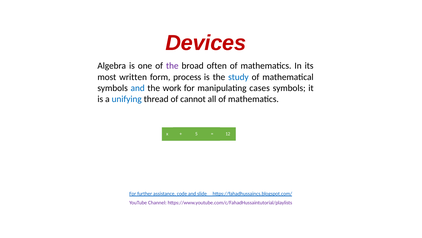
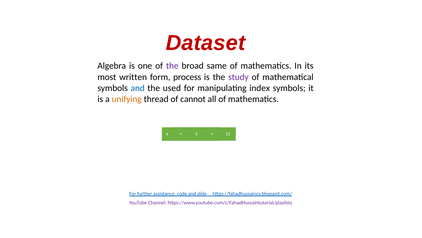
Devices: Devices -> Dataset
often: often -> same
study colour: blue -> purple
work: work -> used
cases: cases -> index
unifying colour: blue -> orange
